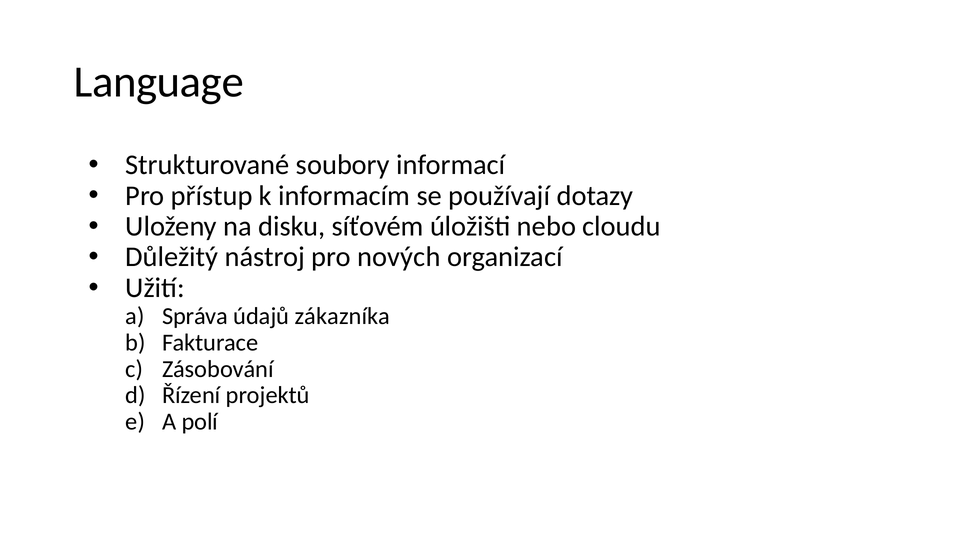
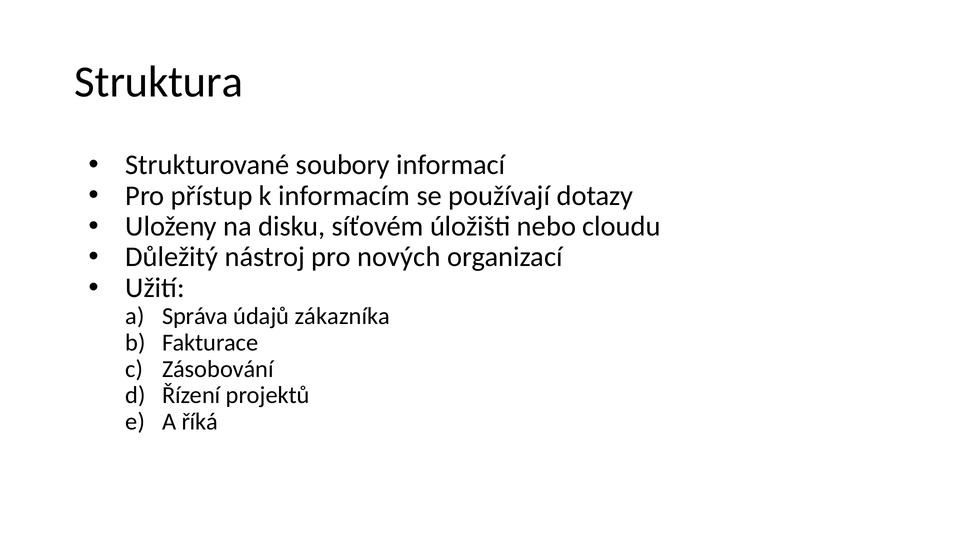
Language: Language -> Struktura
polí: polí -> říká
